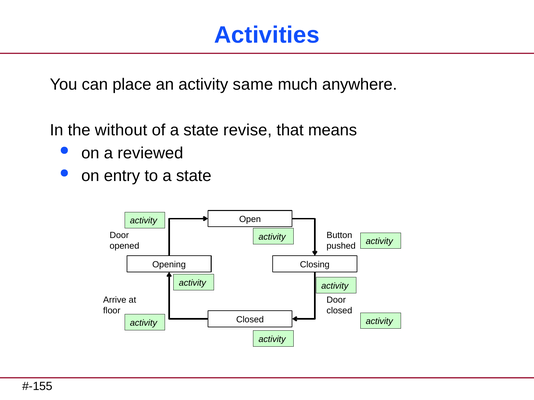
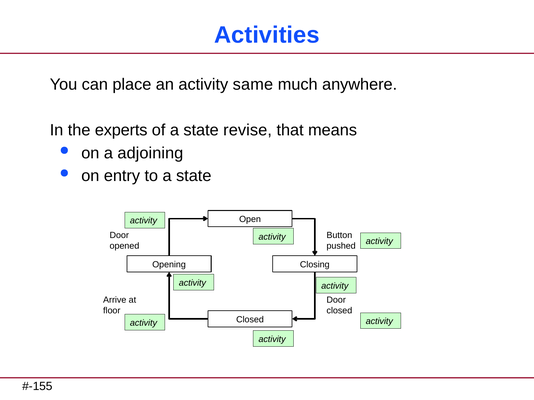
without: without -> experts
reviewed: reviewed -> adjoining
